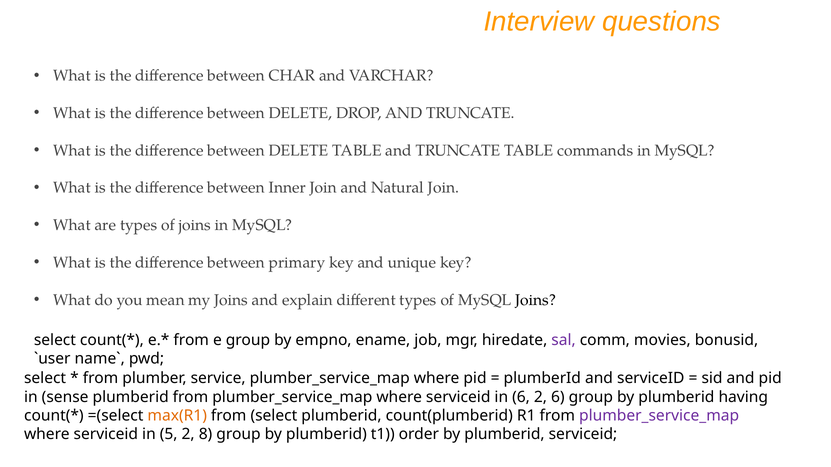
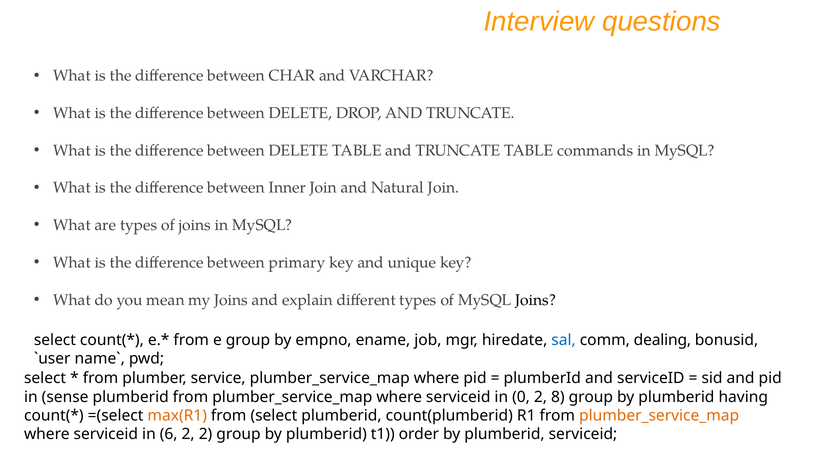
sal colour: purple -> blue
movies: movies -> dealing
in 6: 6 -> 0
2 6: 6 -> 8
plumber_service_map at (659, 416) colour: purple -> orange
5: 5 -> 6
2 8: 8 -> 2
